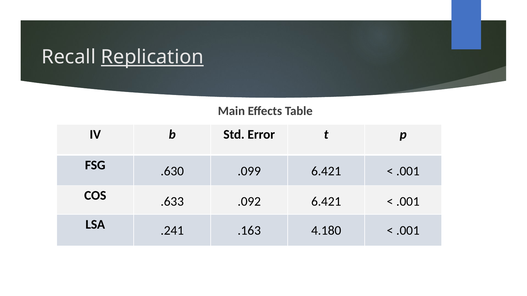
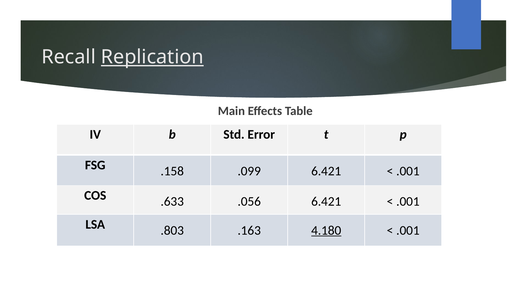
.630: .630 -> .158
.092: .092 -> .056
.241: .241 -> .803
4.180 underline: none -> present
